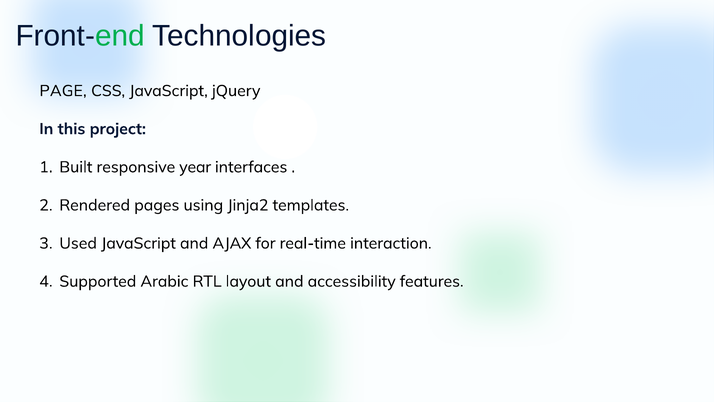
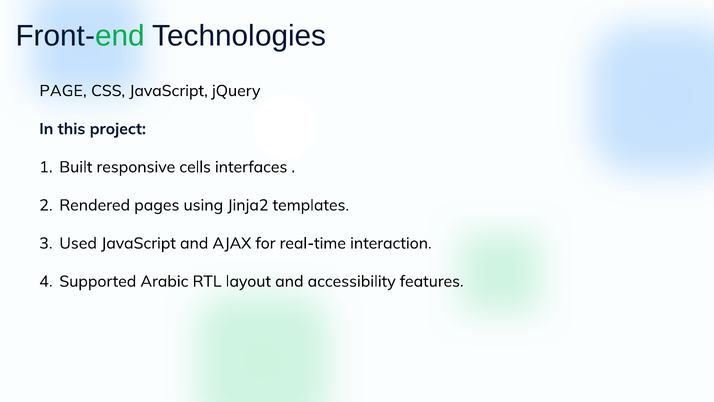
year: year -> cells
